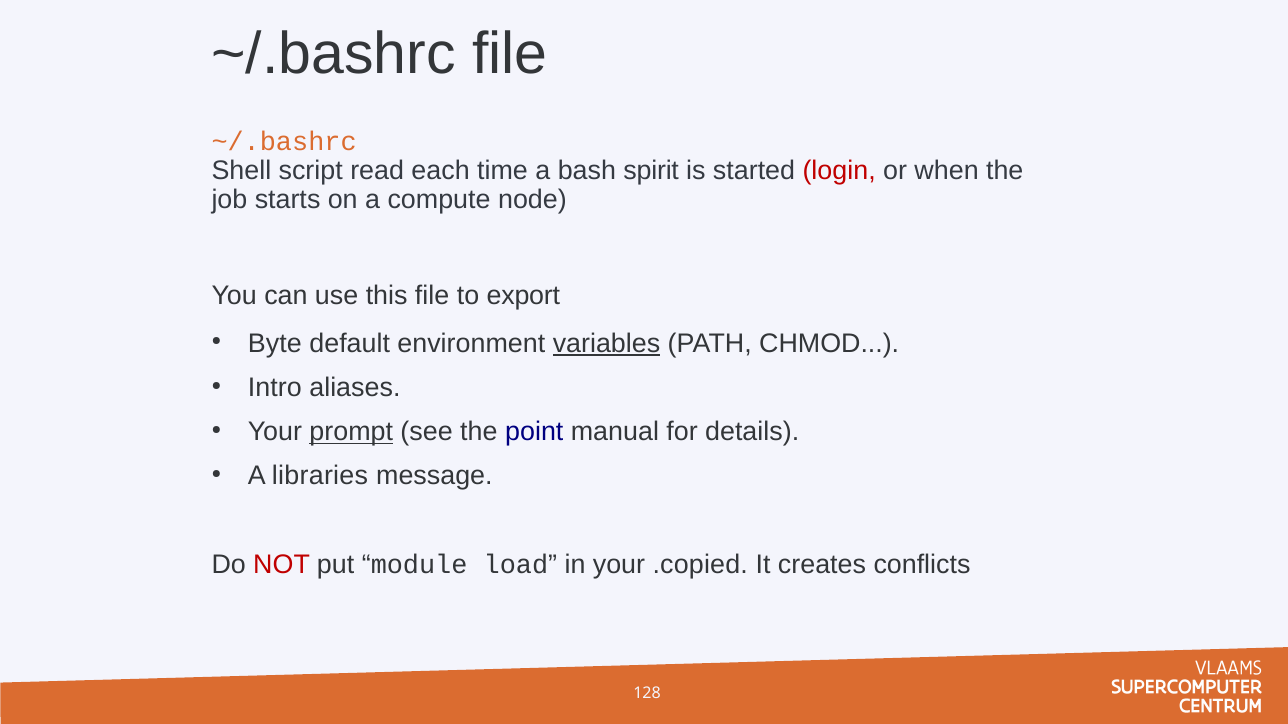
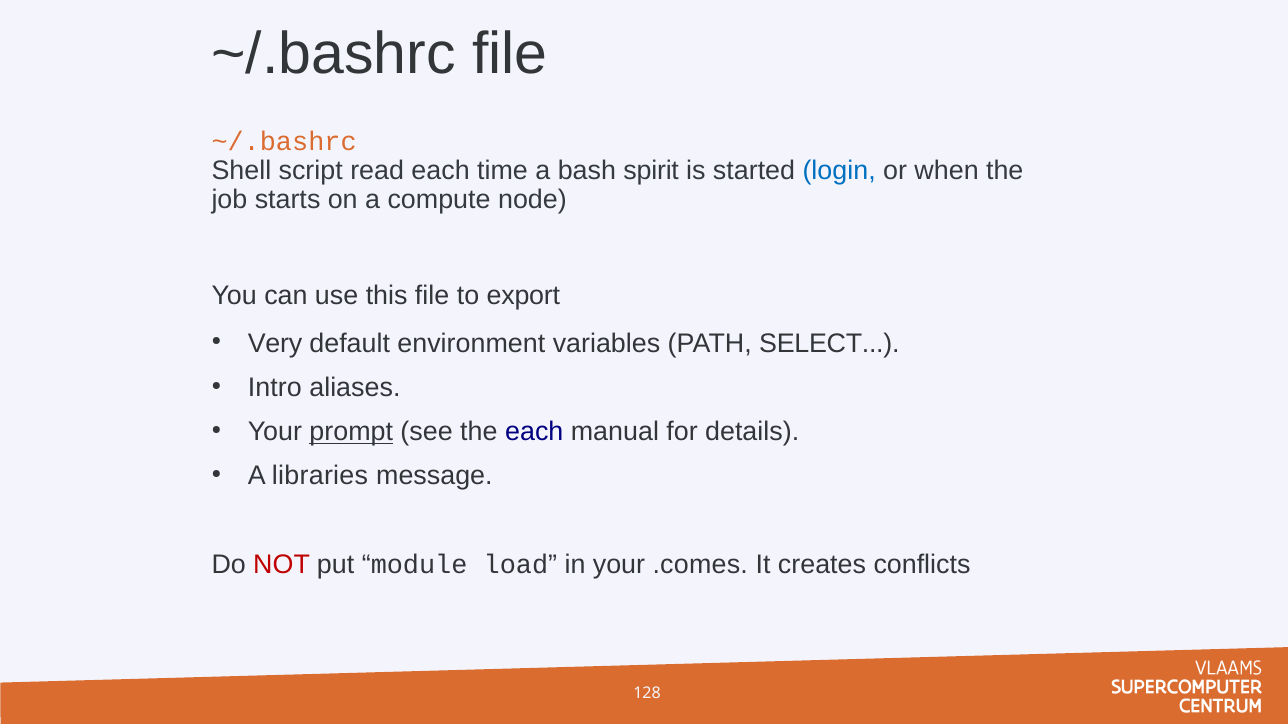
login colour: red -> blue
Byte: Byte -> Very
variables underline: present -> none
CHMOD: CHMOD -> SELECT
the point: point -> each
.copied: .copied -> .comes
